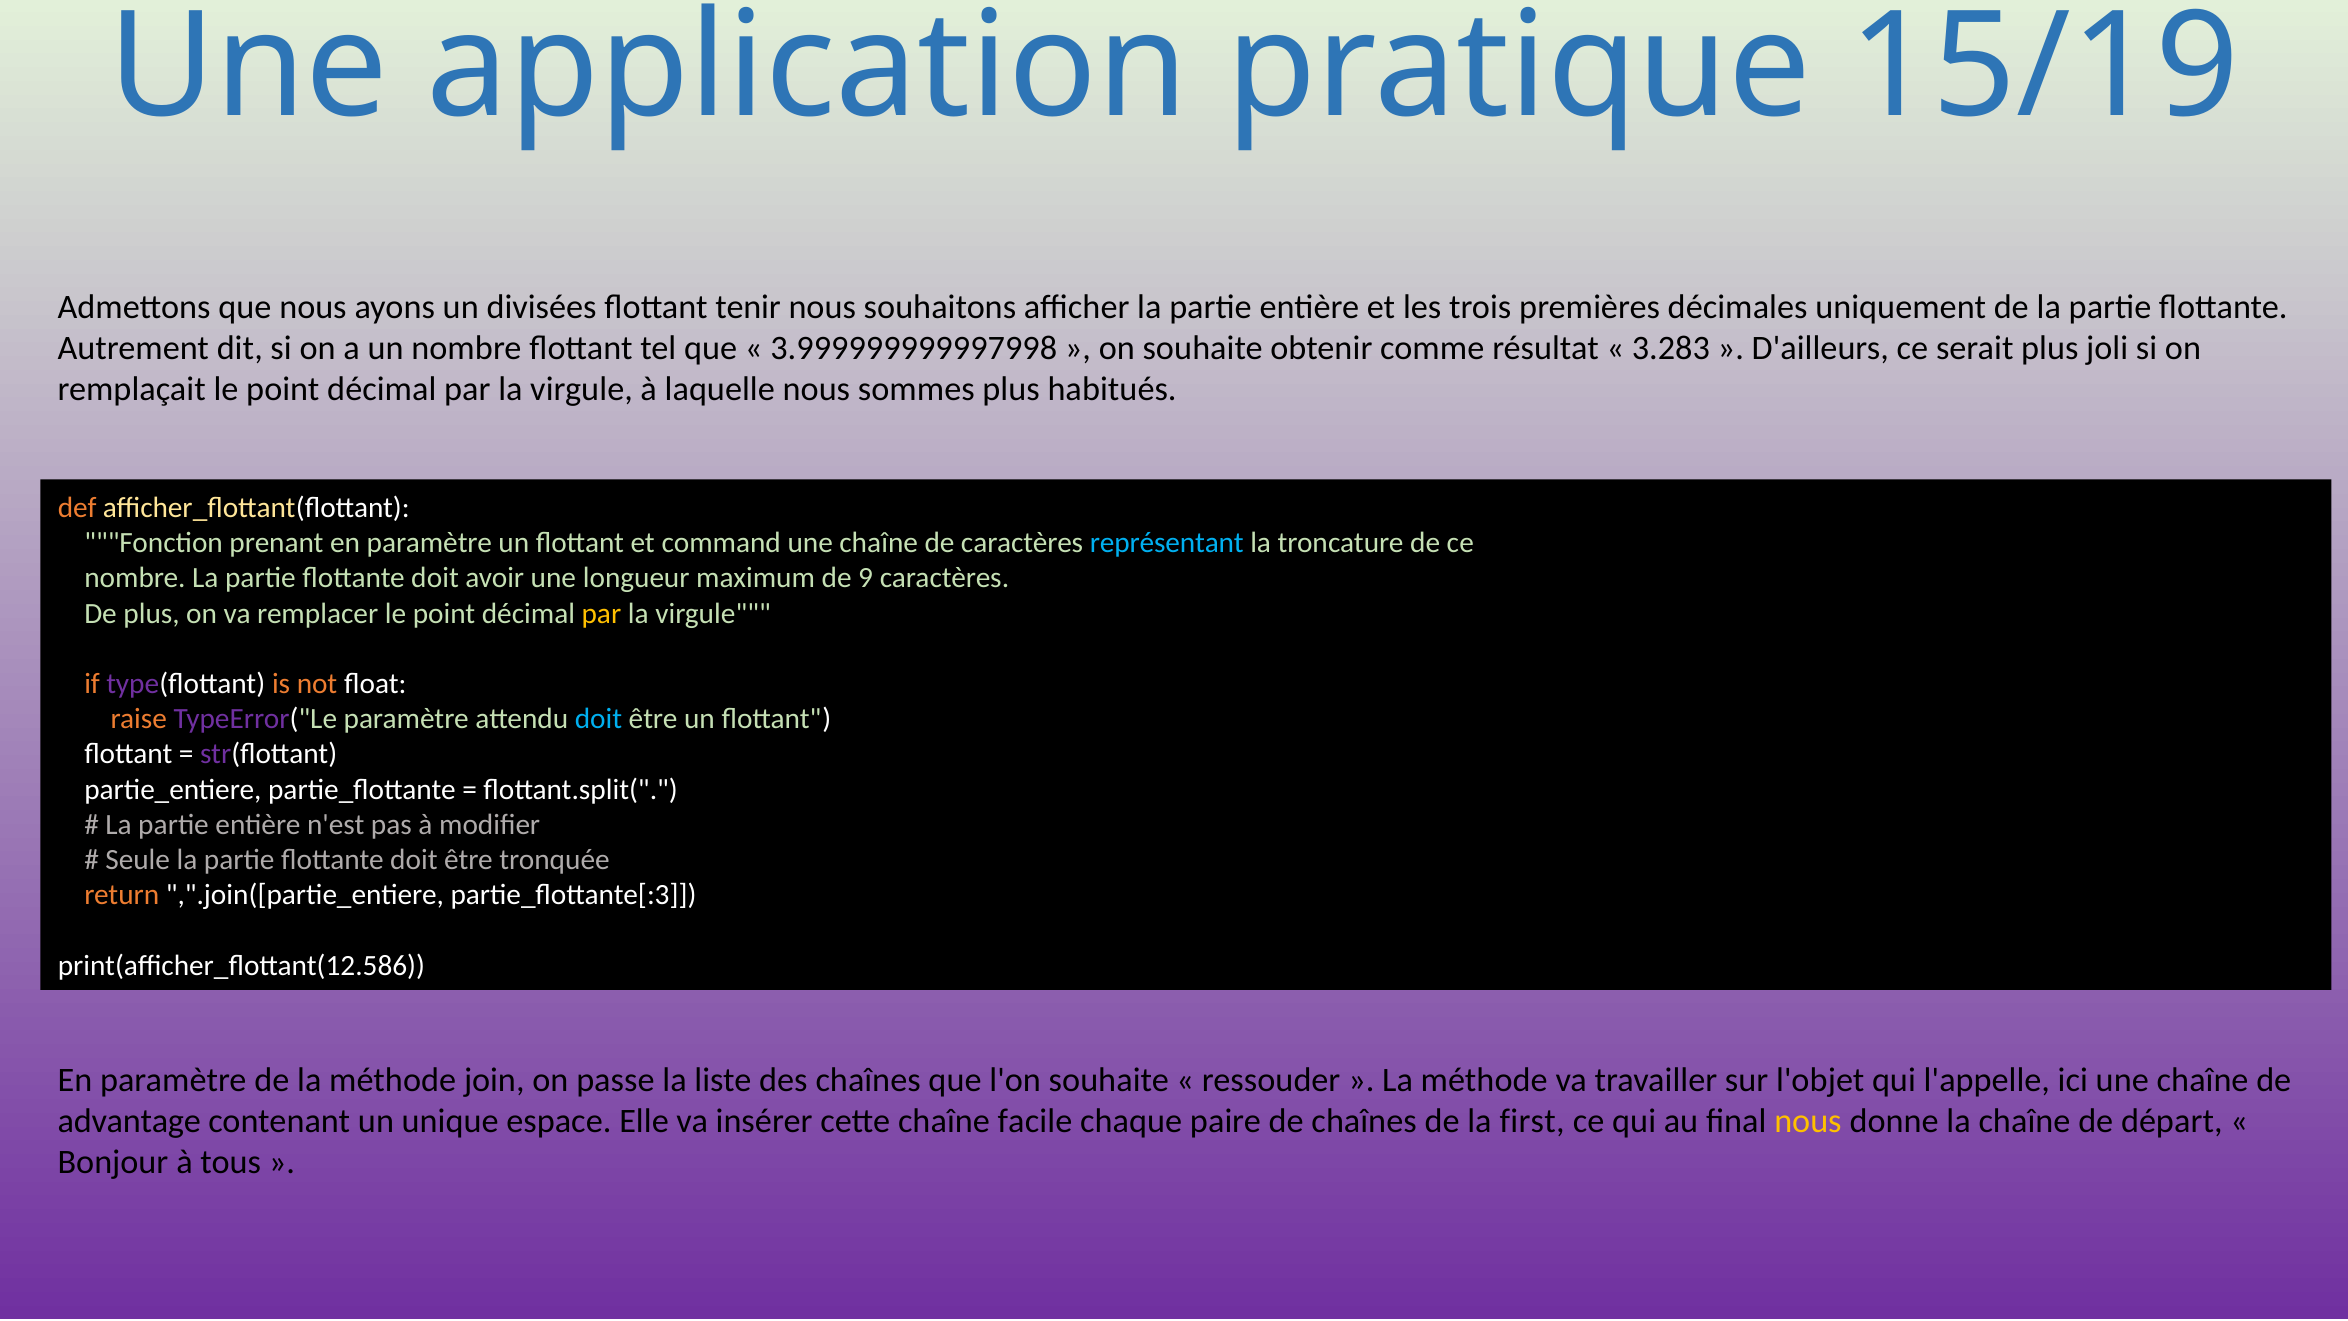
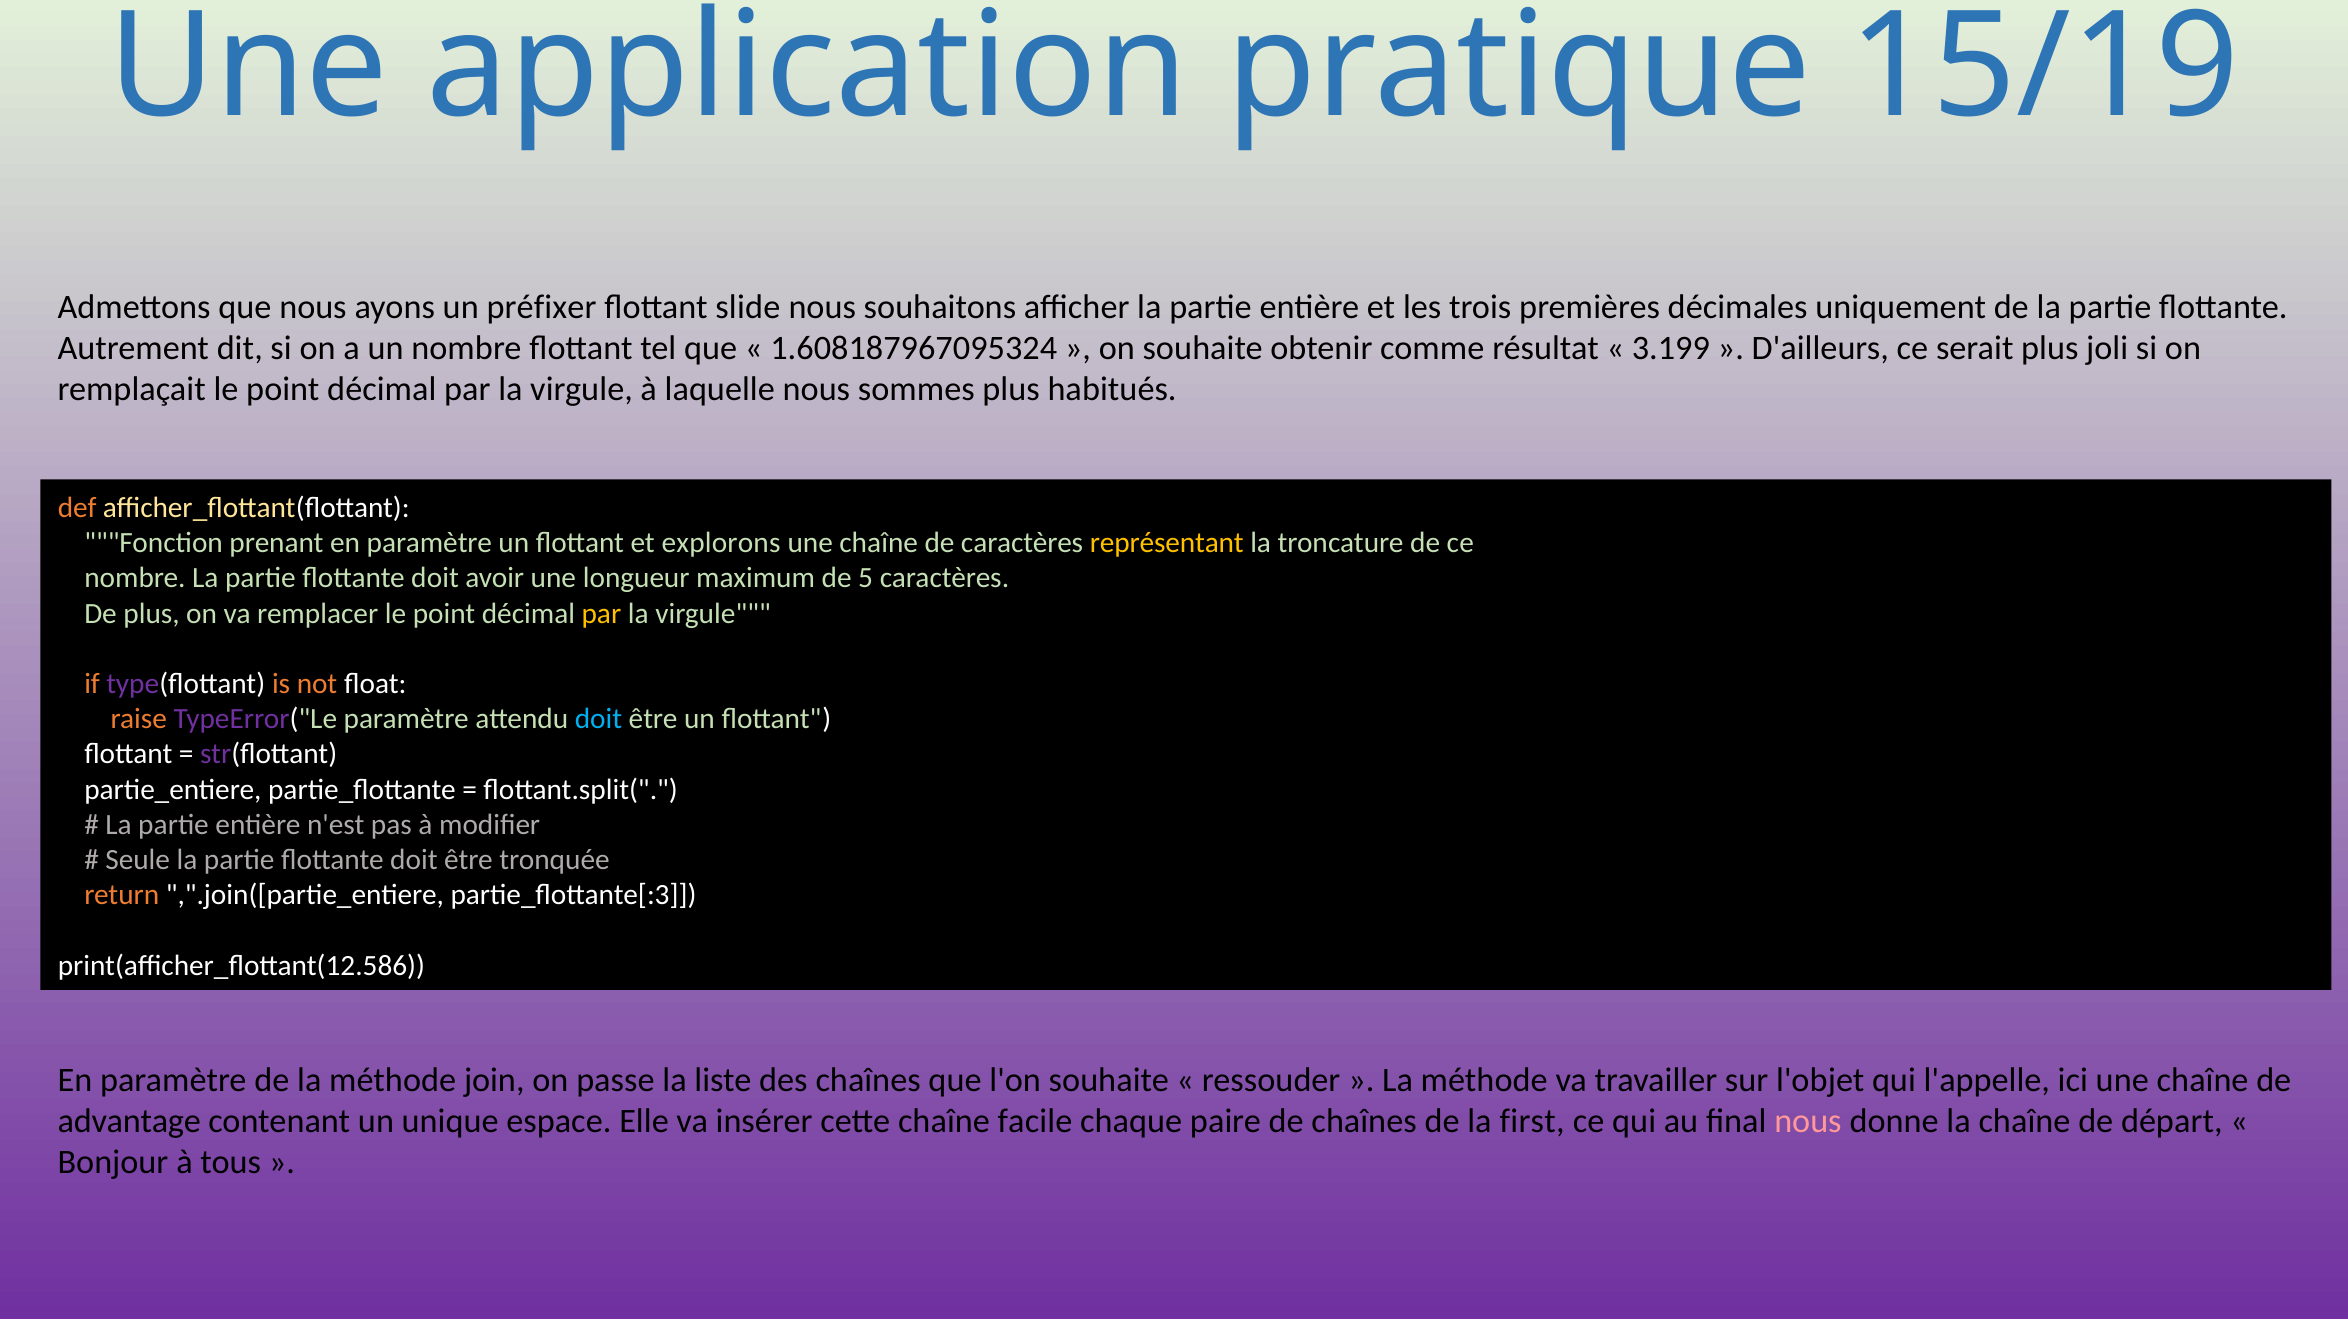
divisées: divisées -> préfixer
tenir: tenir -> slide
3.999999999997998: 3.999999999997998 -> 1.608187967095324
3.283: 3.283 -> 3.199
command: command -> explorons
représentant colour: light blue -> yellow
9: 9 -> 5
nous at (1808, 1121) colour: yellow -> pink
